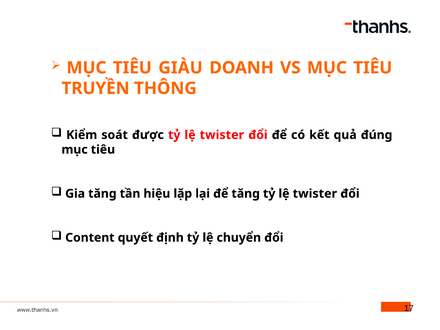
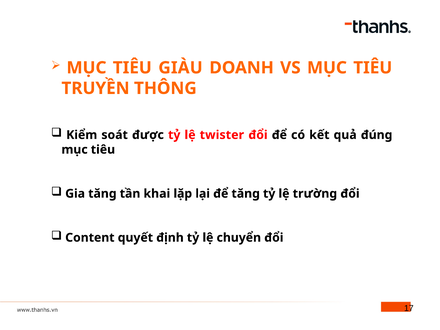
hiệu: hiệu -> khai
tăng tỷ lệ twister: twister -> trường
